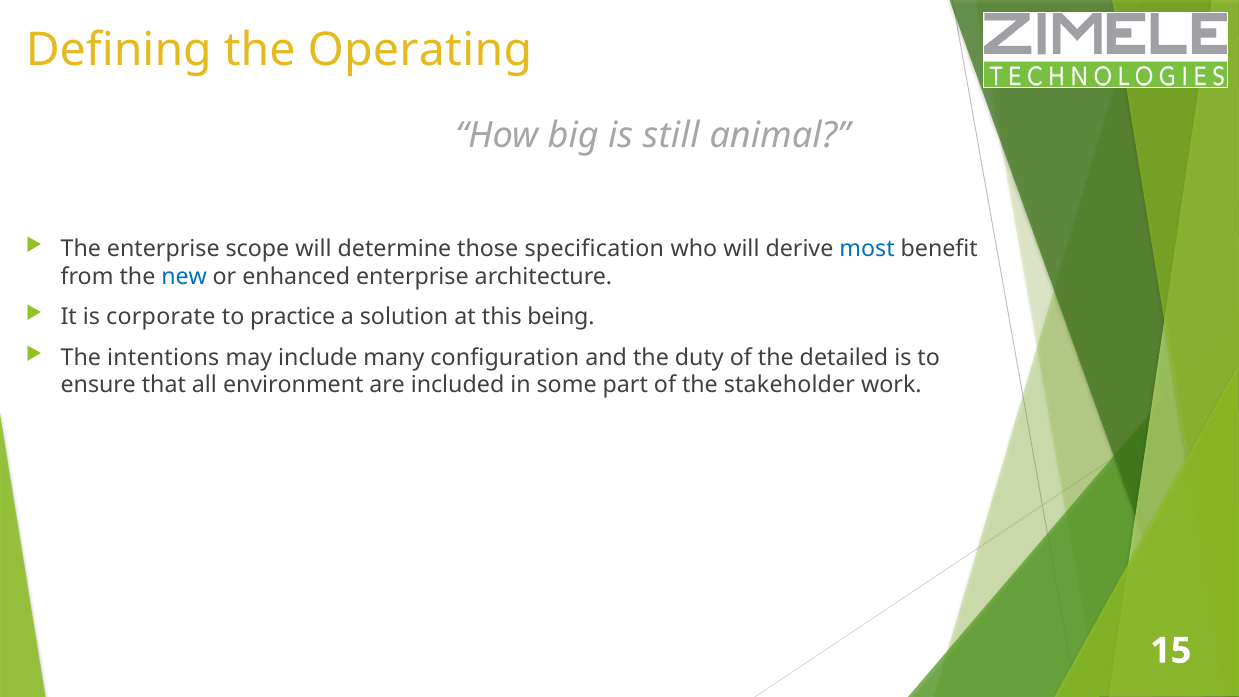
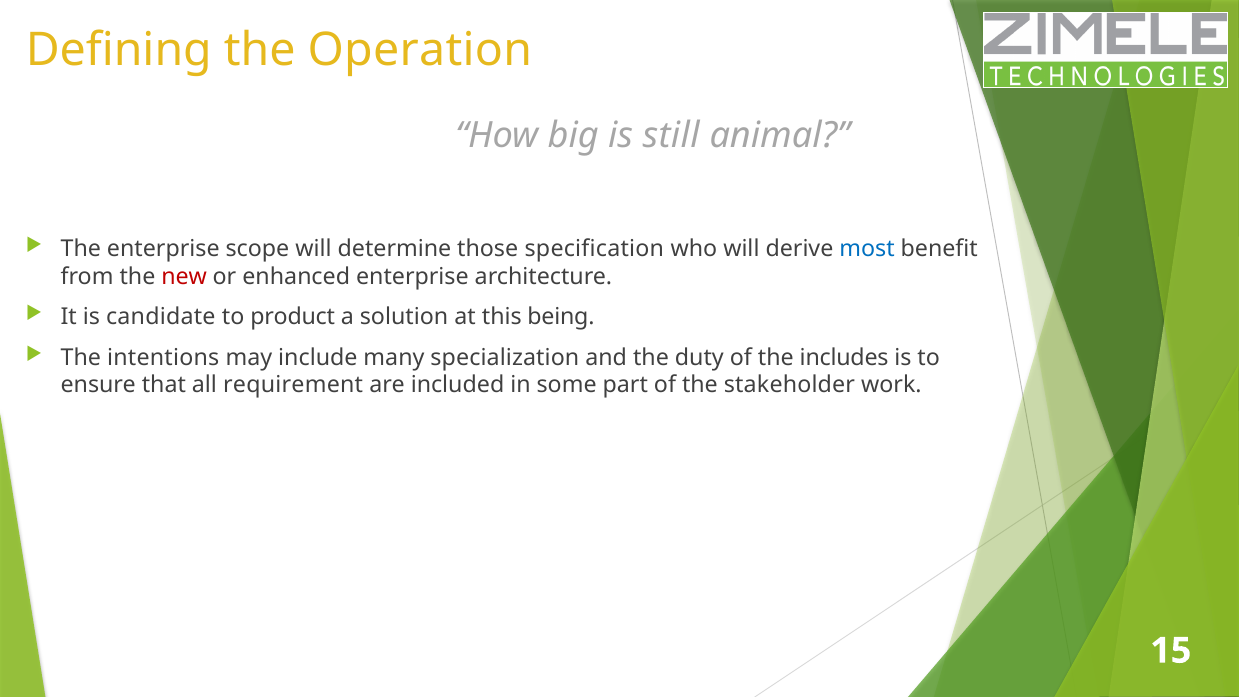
Operating: Operating -> Operation
new colour: blue -> red
corporate: corporate -> candidate
practice: practice -> product
configuration: configuration -> specialization
detailed: detailed -> includes
environment: environment -> requirement
